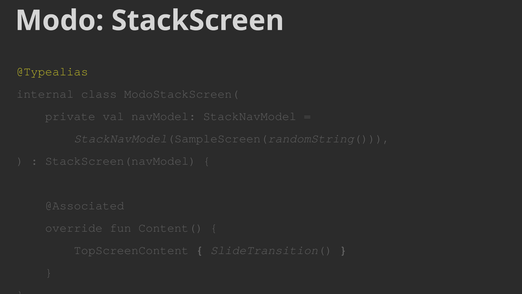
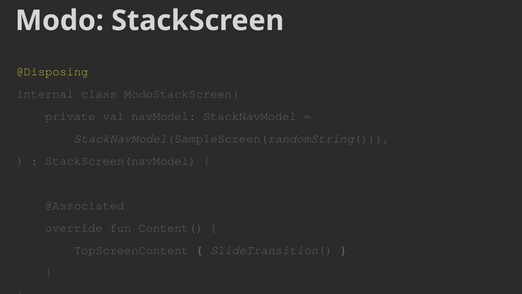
@Typealias: @Typealias -> @Disposing
